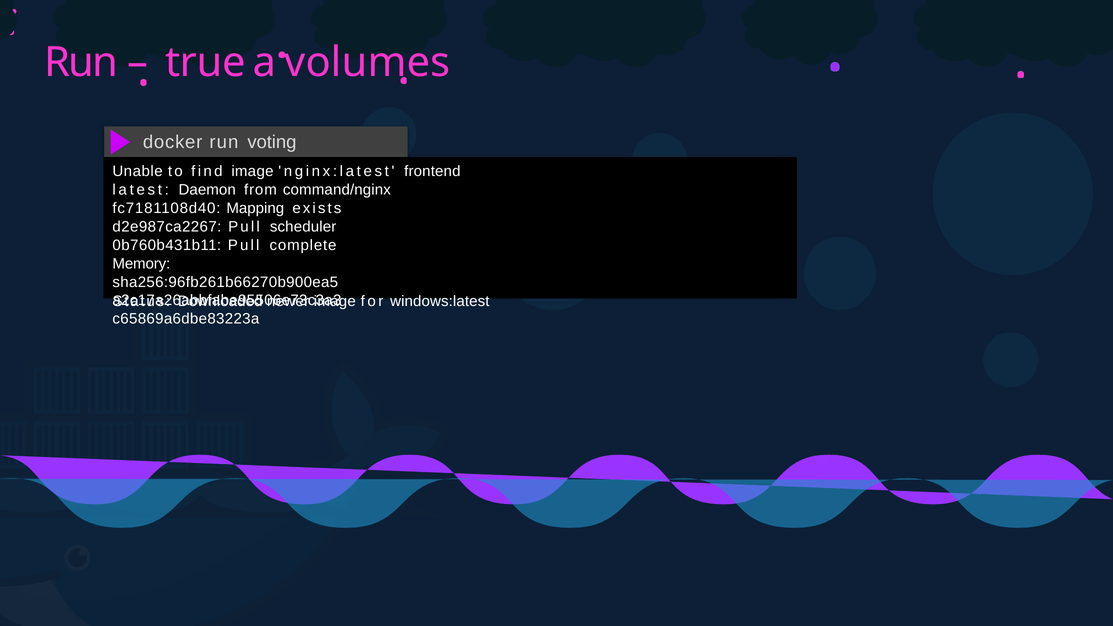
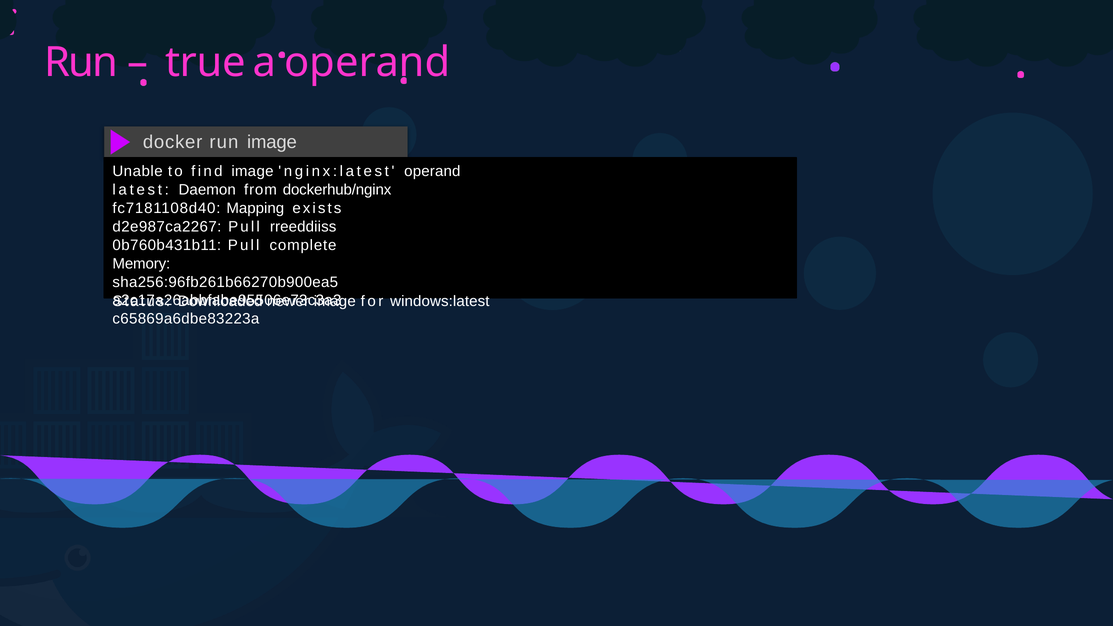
a volumes: volumes -> operand
run voting: voting -> image
nginx:latest frontend: frontend -> operand
command/nginx: command/nginx -> dockerhub/nginx
scheduler: scheduler -> rreeddiiss
